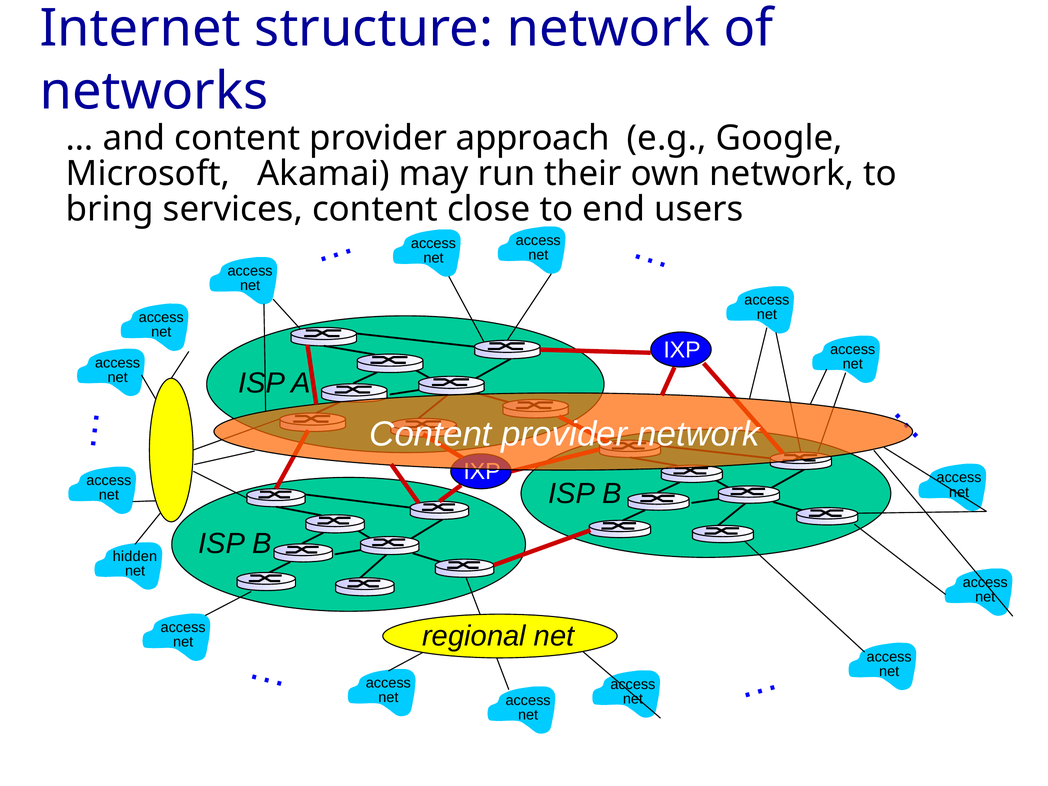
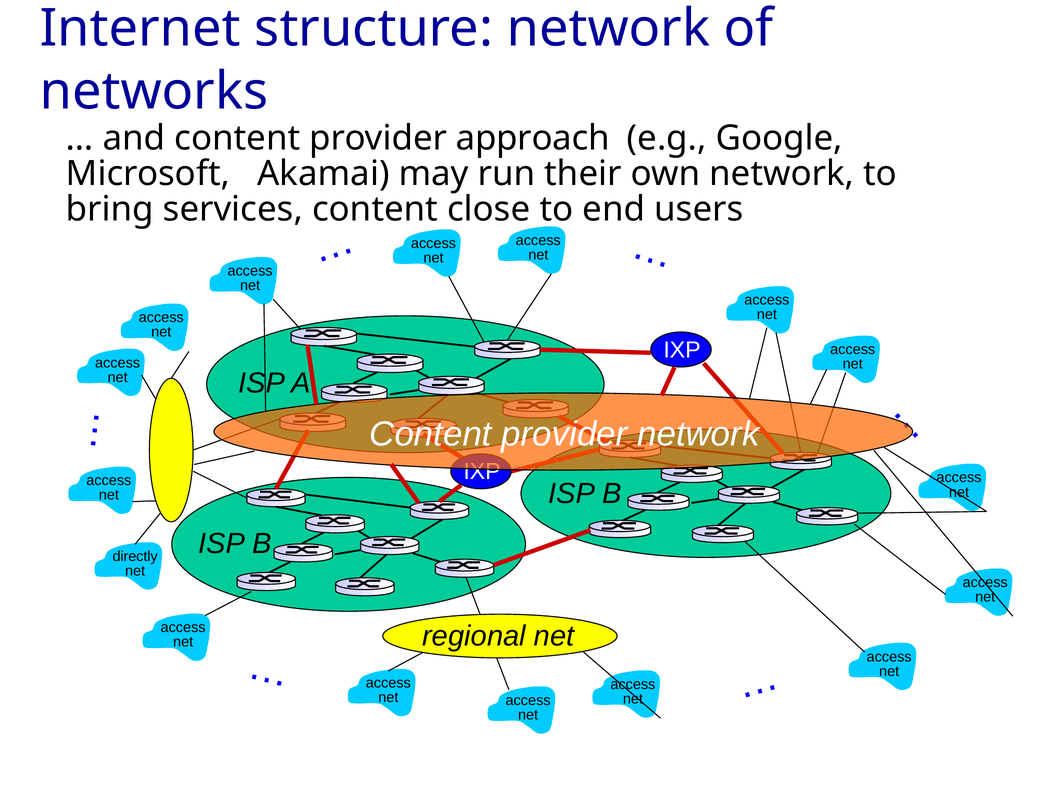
hidden: hidden -> directly
